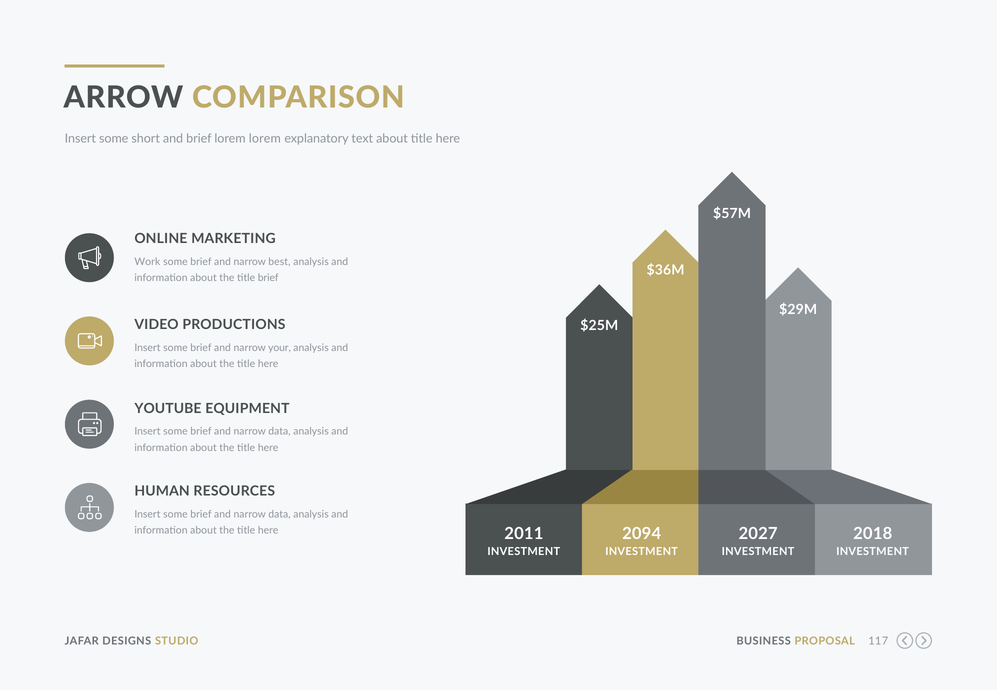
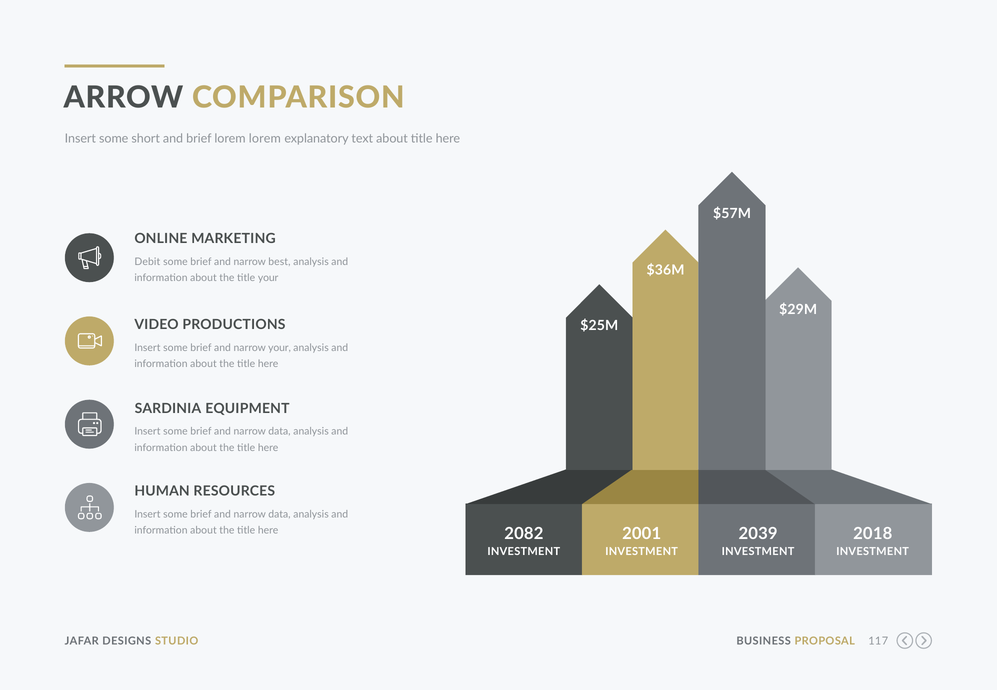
Work: Work -> Debit
title brief: brief -> your
YOUTUBE: YOUTUBE -> SARDINIA
2011: 2011 -> 2082
2094: 2094 -> 2001
2027: 2027 -> 2039
